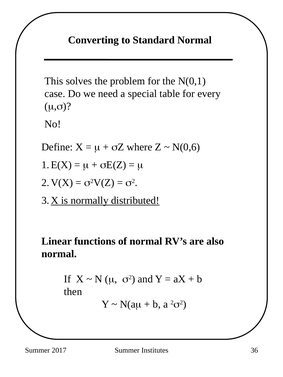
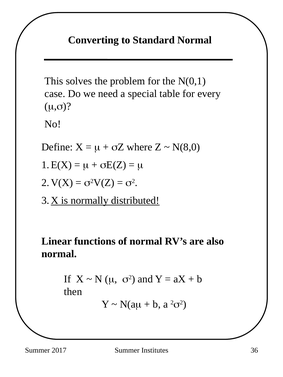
N(0,6: N(0,6 -> N(8,0
